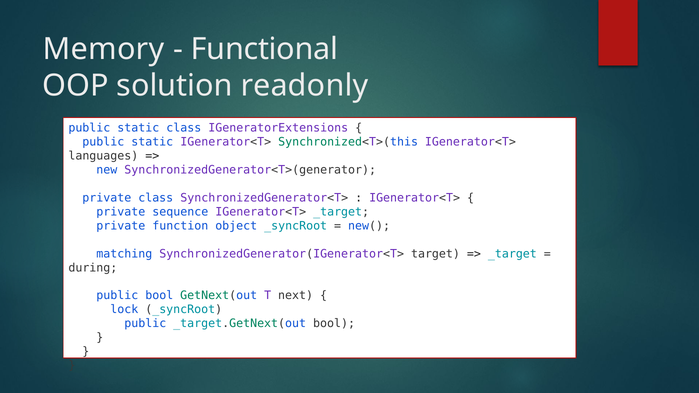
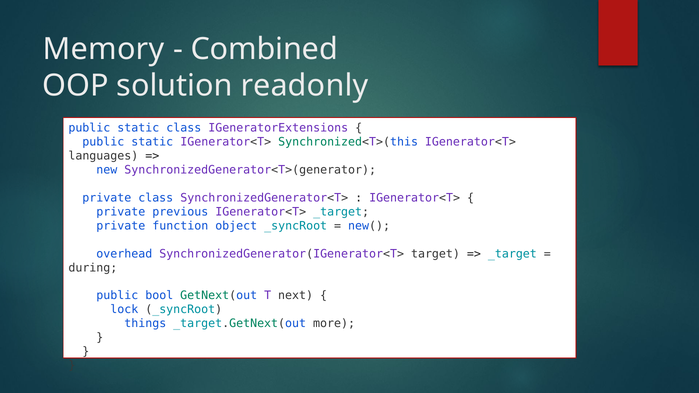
Functional: Functional -> Combined
sequence: sequence -> previous
matching: matching -> overhead
public at (145, 324): public -> things
_target.GetNext(out bool: bool -> more
